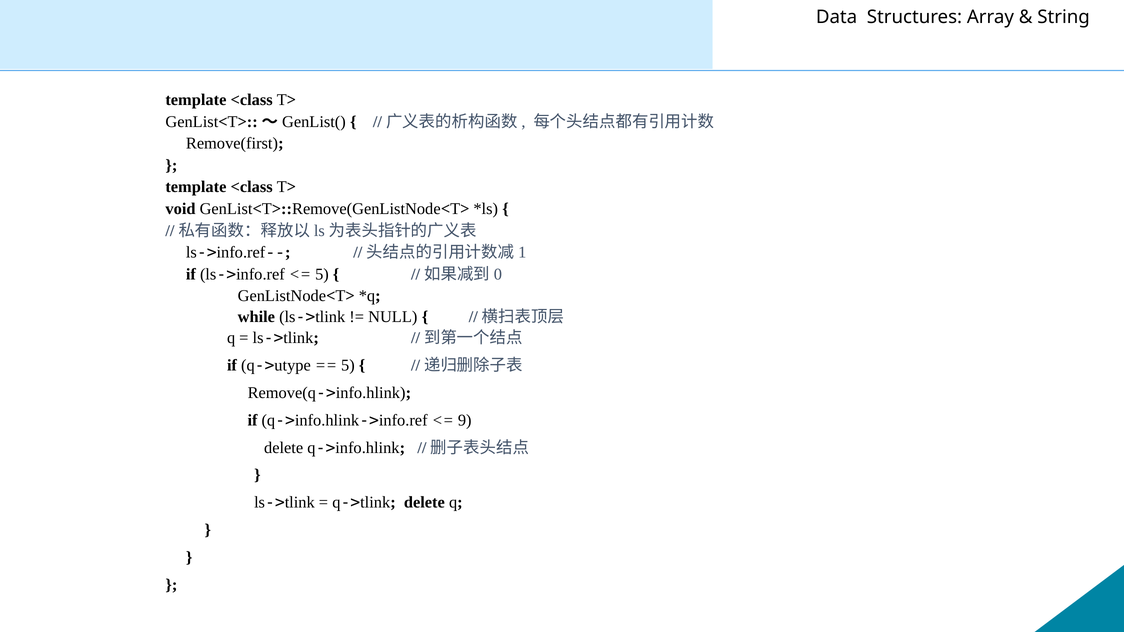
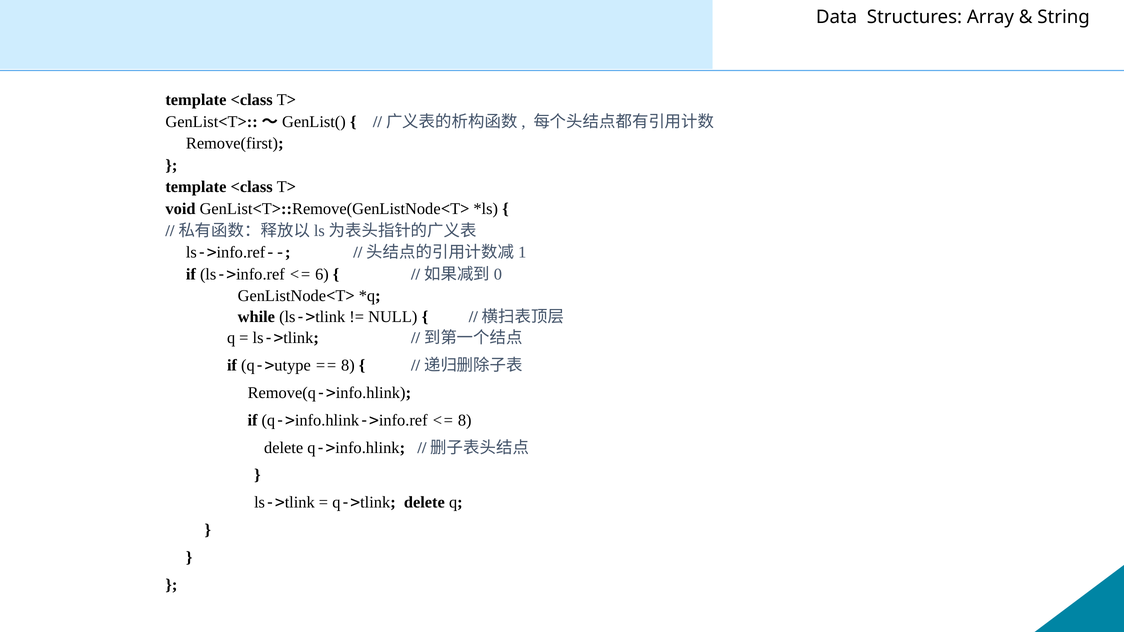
5 at (322, 274): 5 -> 6
5 at (348, 365): 5 -> 8
9 at (465, 420): 9 -> 8
